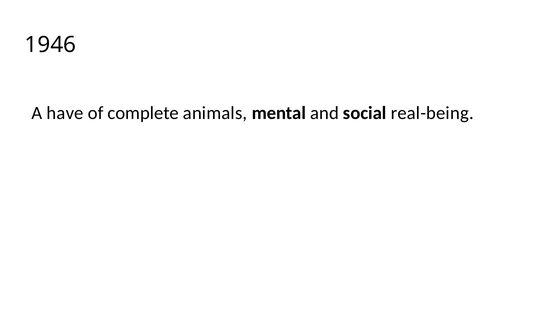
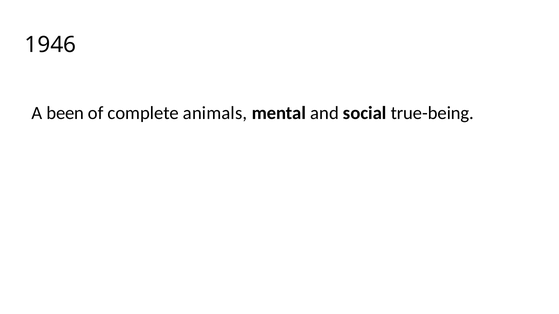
have: have -> been
real-being: real-being -> true-being
